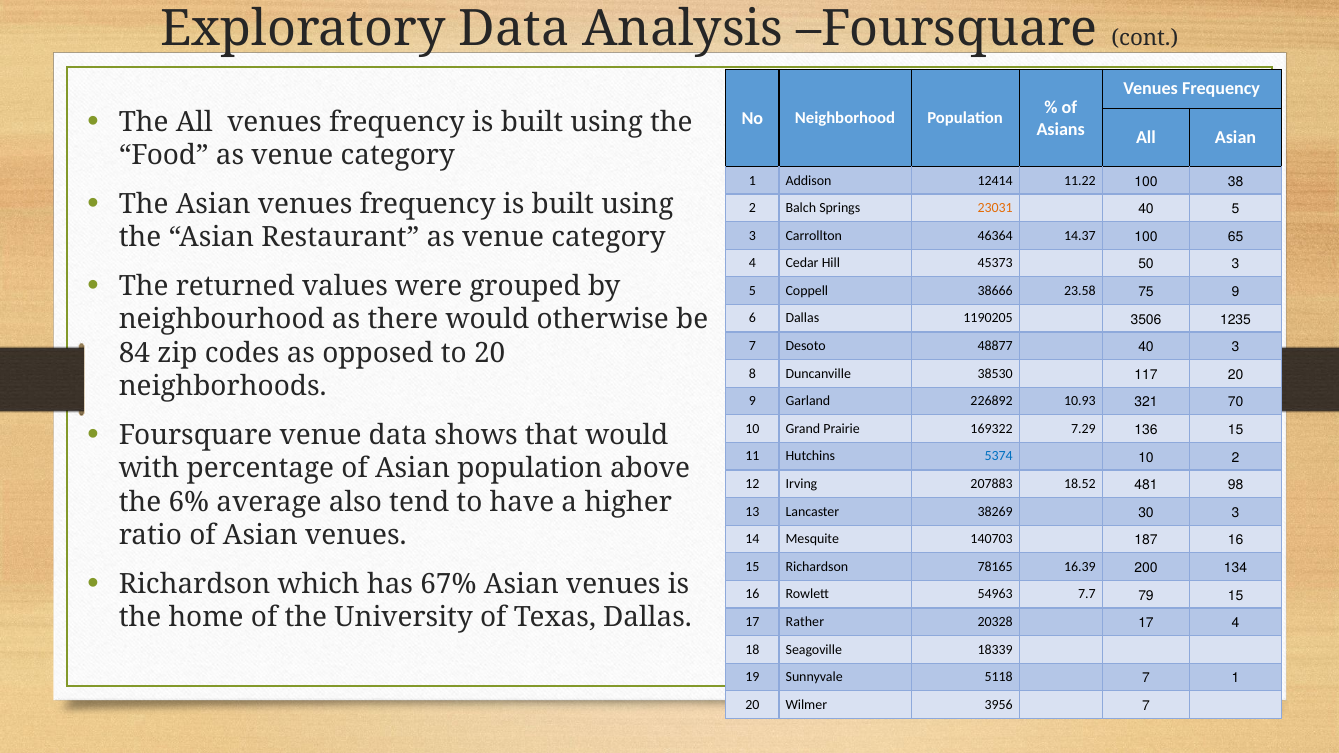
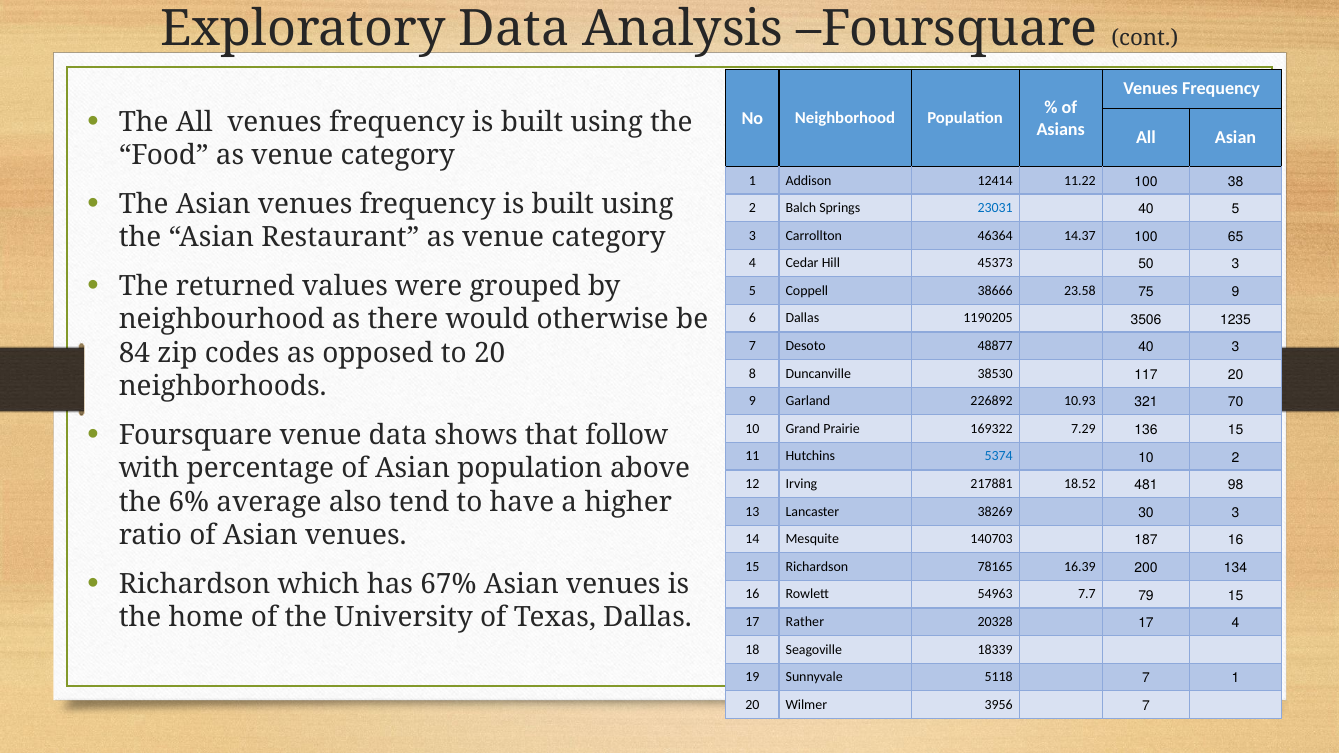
23031 colour: orange -> blue
that would: would -> follow
207883: 207883 -> 217881
